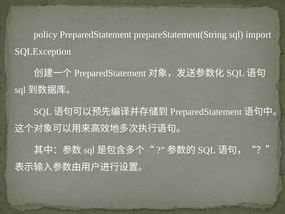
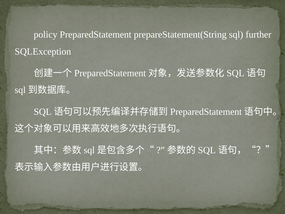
import: import -> further
